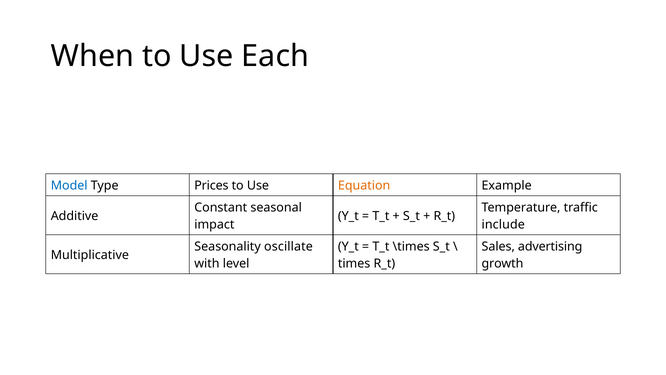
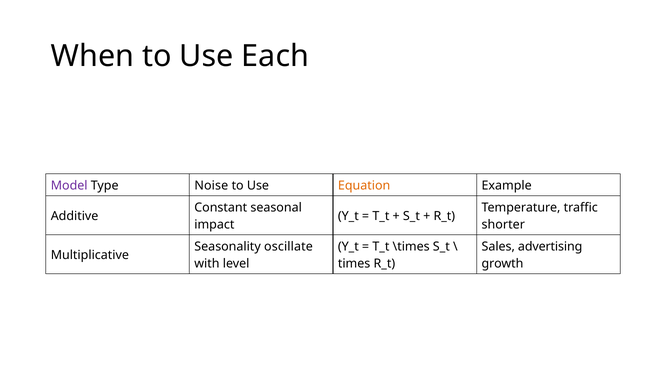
Model colour: blue -> purple
Prices: Prices -> Noise
include: include -> shorter
